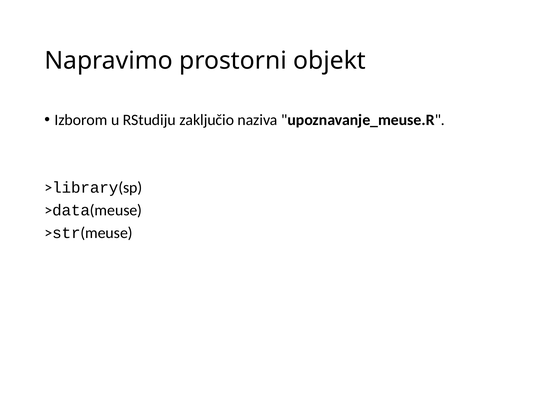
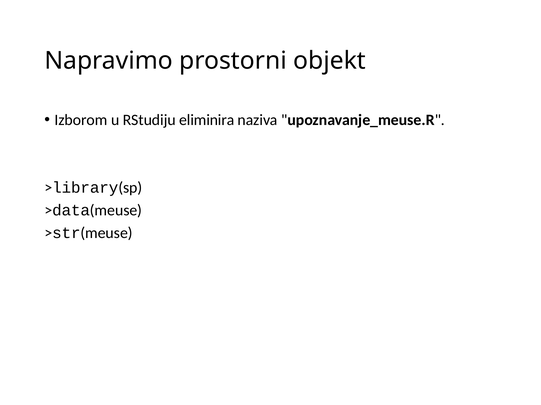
zaključio: zaključio -> eliminira
